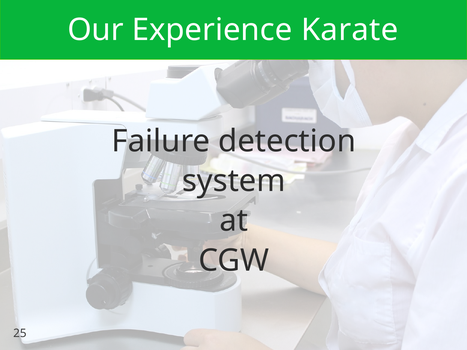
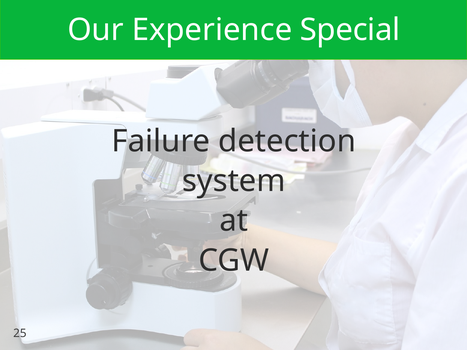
Karate: Karate -> Special
